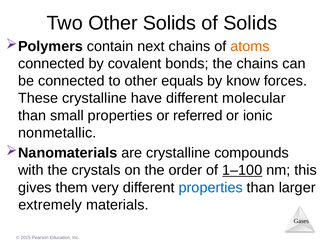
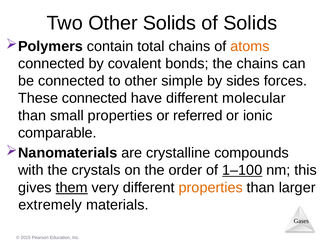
next: next -> total
equals: equals -> simple
know: know -> sides
These crystalline: crystalline -> connected
nonmetallic: nonmetallic -> comparable
them underline: none -> present
properties at (211, 188) colour: blue -> orange
